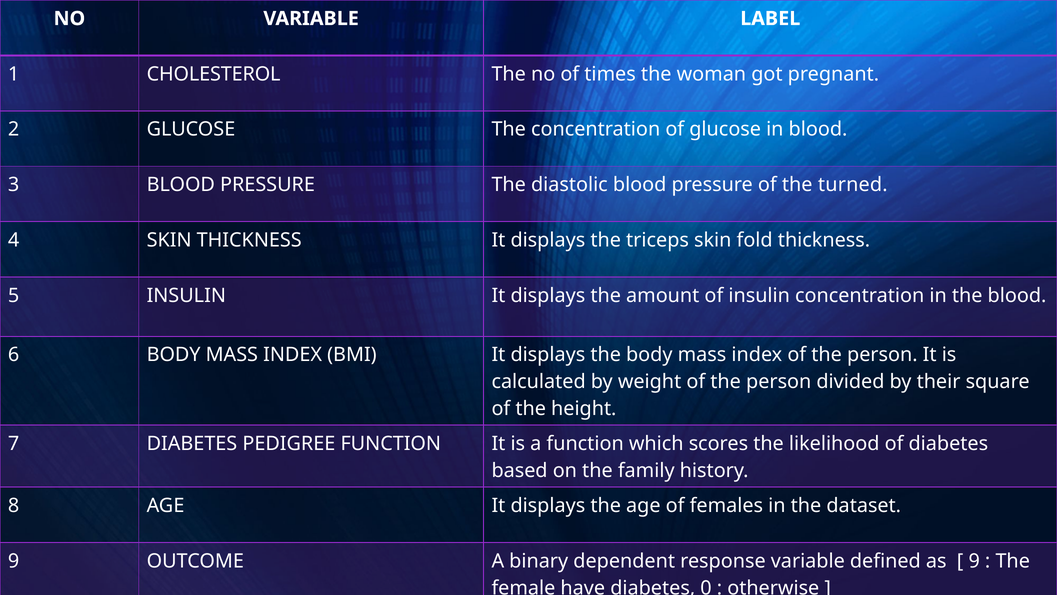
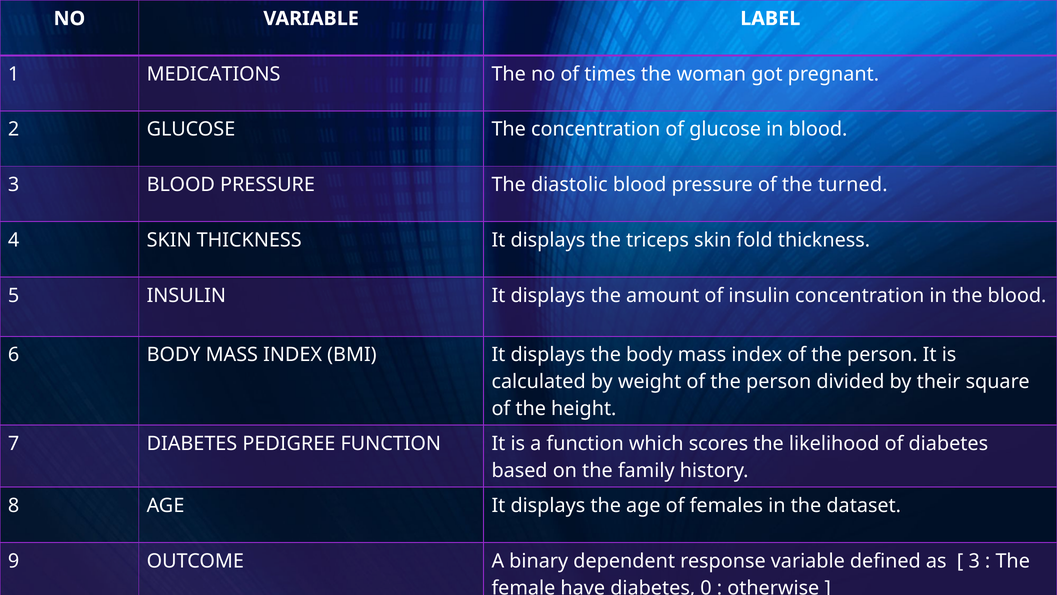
CHOLESTEROL: CHOLESTEROL -> MEDICATIONS
9 at (974, 561): 9 -> 3
